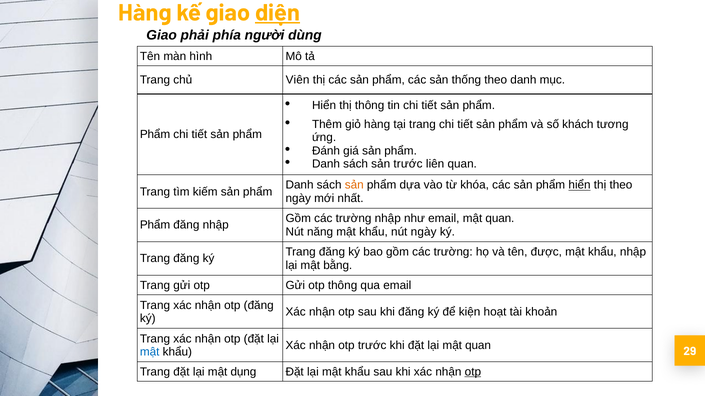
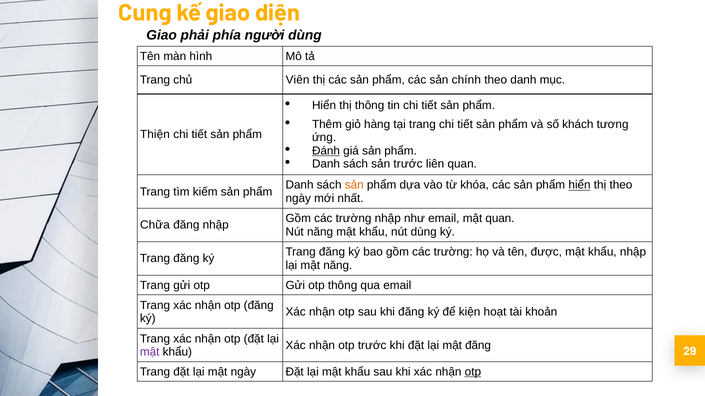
Hàng at (145, 13): Hàng -> Cung
diện underline: present -> none
thống: thống -> chính
Phẩm at (155, 135): Phẩm -> Thiện
Đánh underline: none -> present
Phẩm at (155, 225): Phẩm -> Chữa
nút ngày: ngày -> dùng
mật bằng: bằng -> năng
lại mật quan: quan -> đăng
mật at (150, 352) colour: blue -> purple
mật dụng: dụng -> ngày
